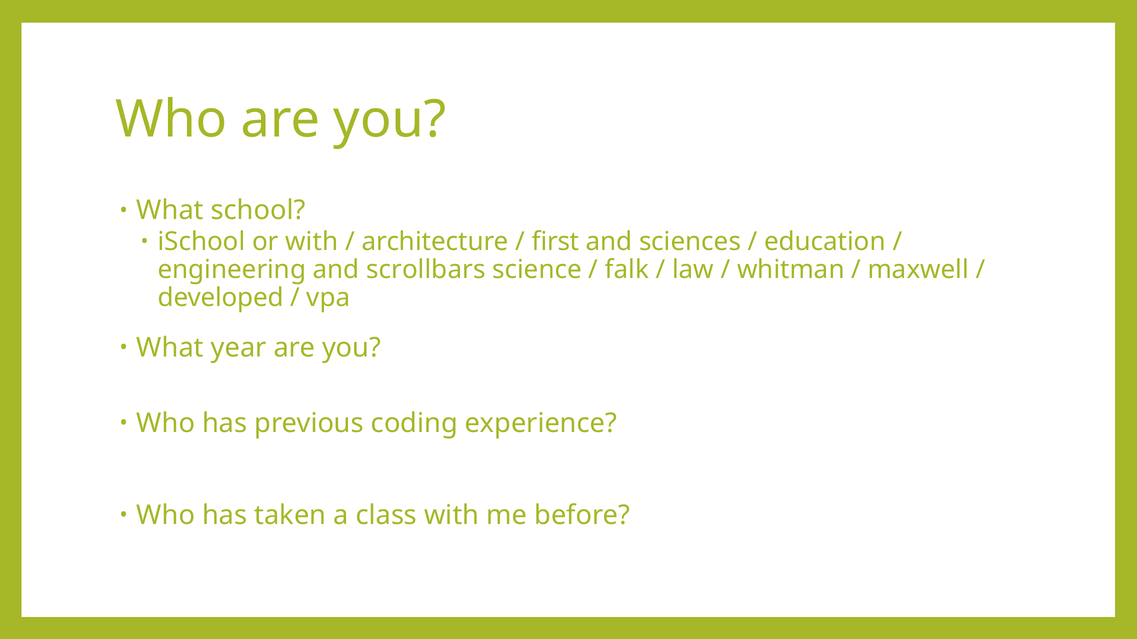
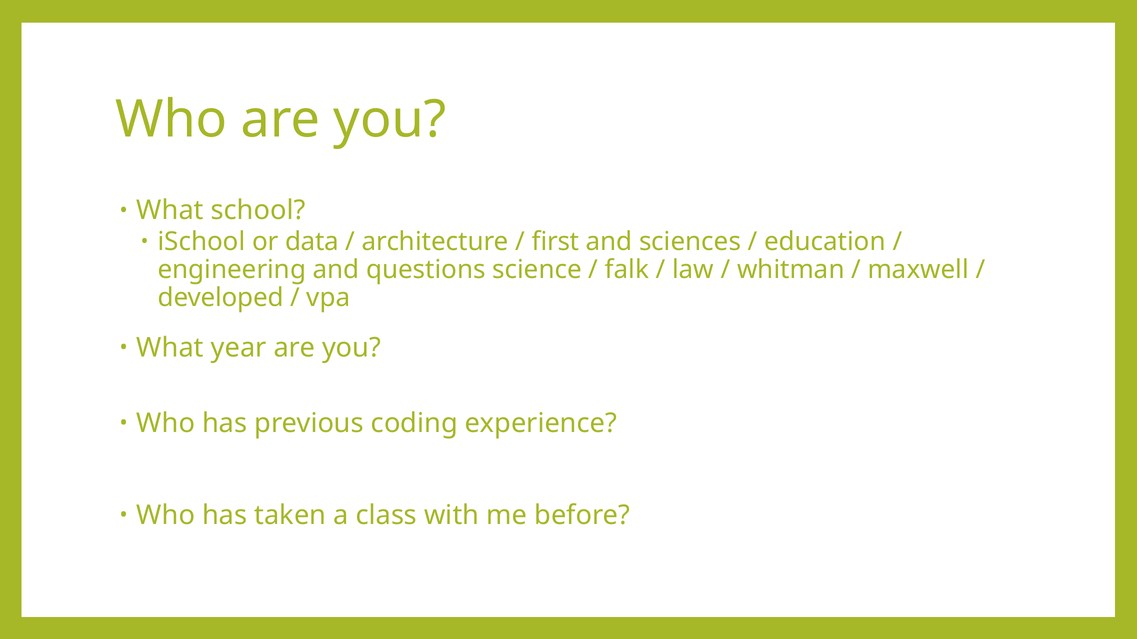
or with: with -> data
scrollbars: scrollbars -> questions
